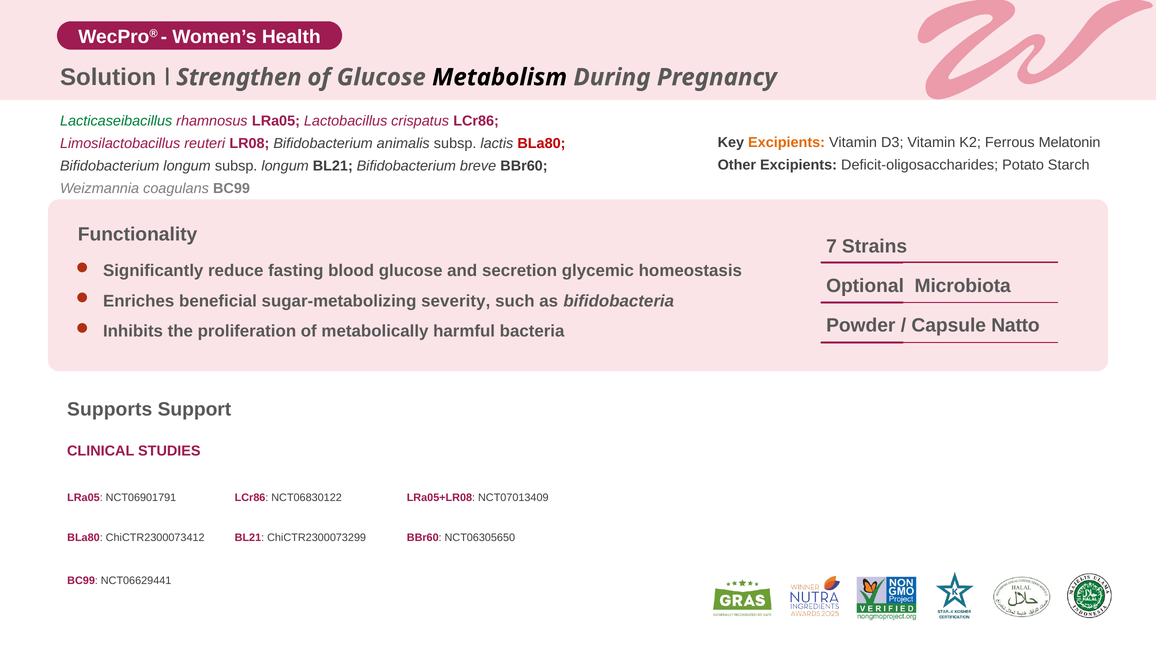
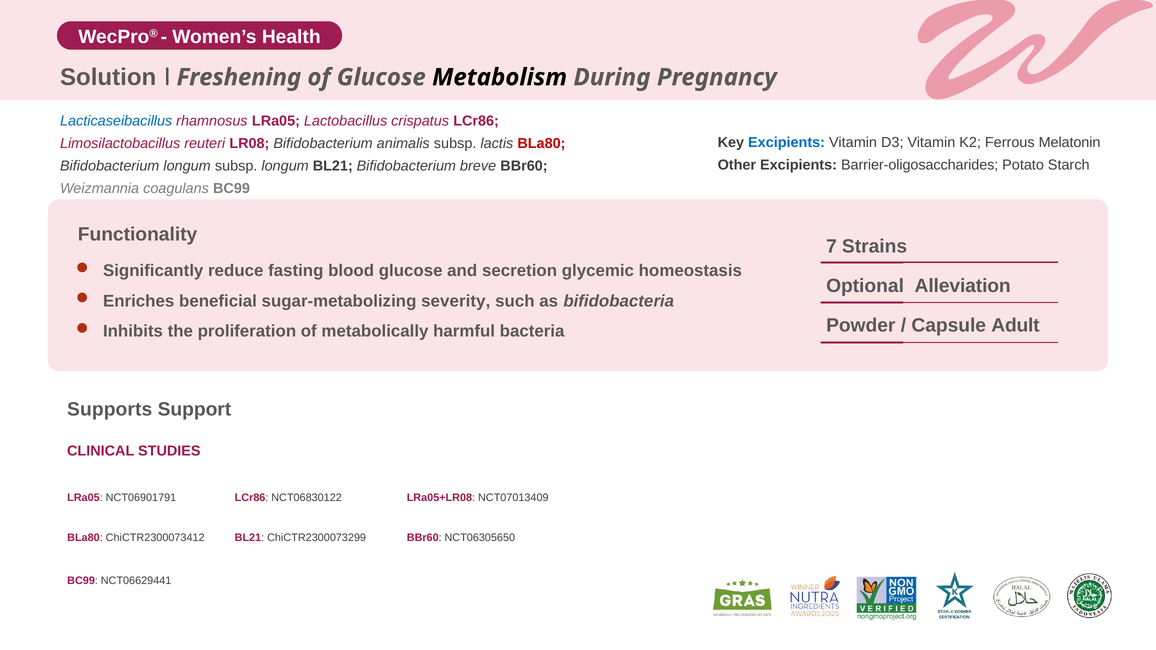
Strengthen: Strengthen -> Freshening
Lacticaseibacillus colour: green -> blue
Excipients at (787, 143) colour: orange -> blue
Deficit-oligosaccharides: Deficit-oligosaccharides -> Barrier-oligosaccharides
Microbiota: Microbiota -> Alleviation
Natto: Natto -> Adult
